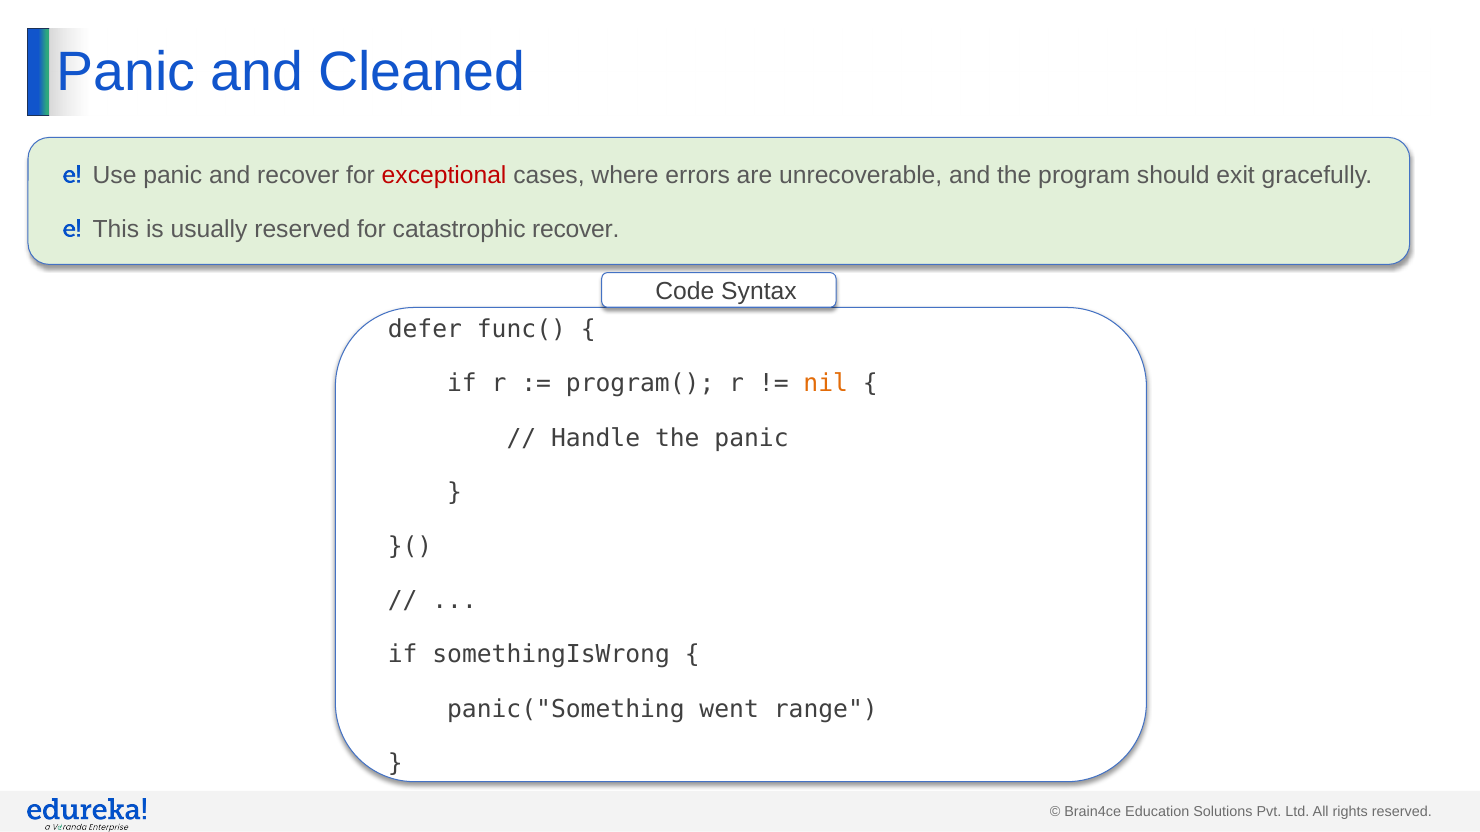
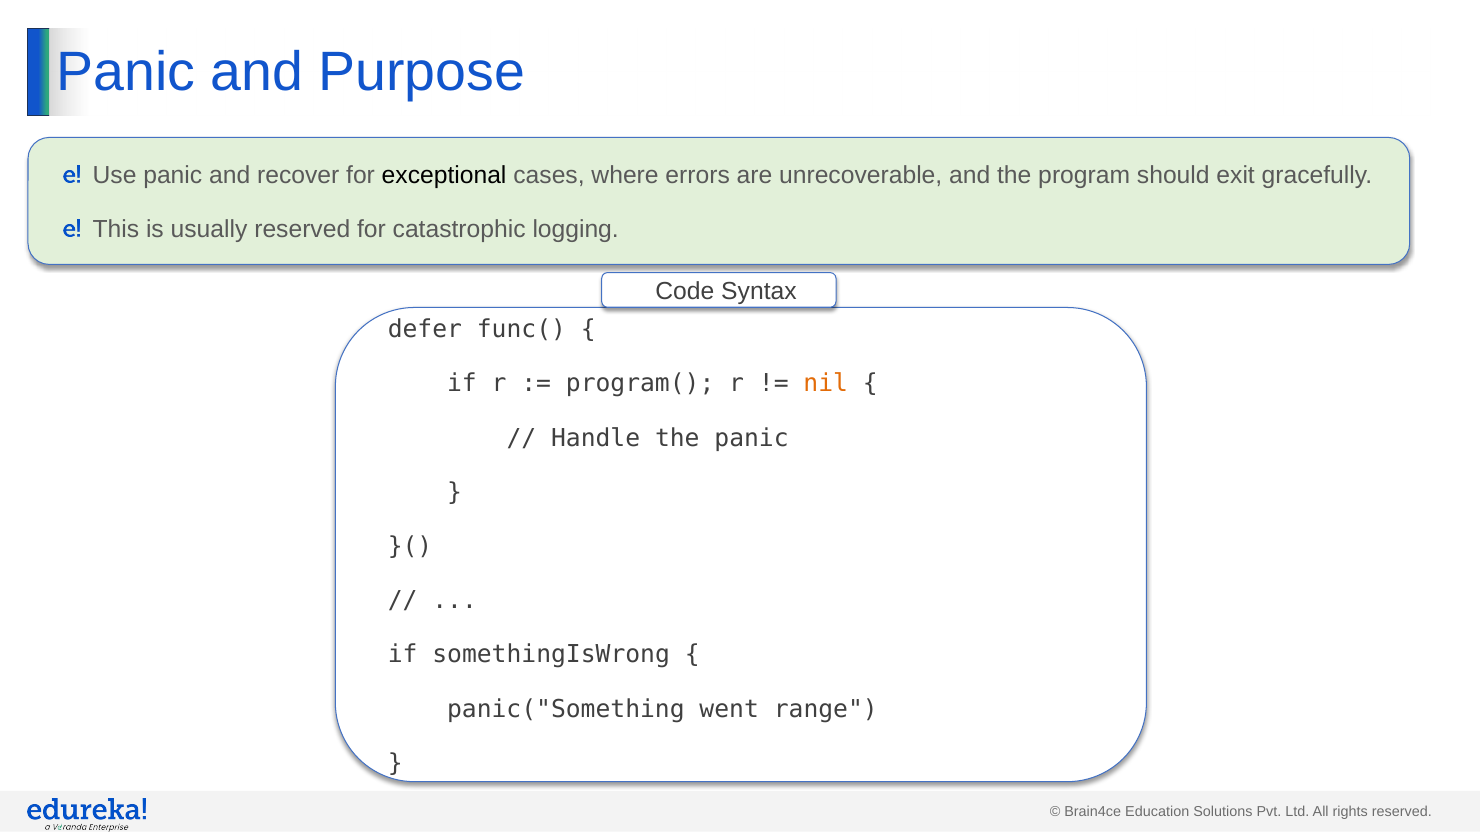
Cleaned: Cleaned -> Purpose
exceptional colour: red -> black
catastrophic recover: recover -> logging
